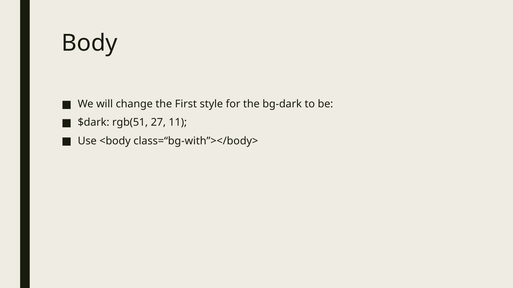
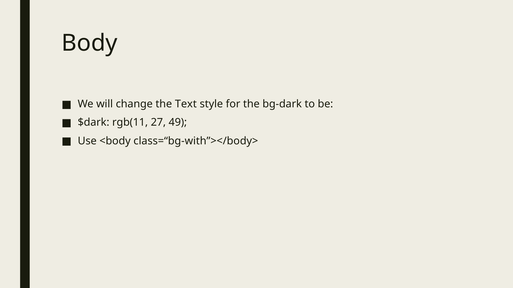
First: First -> Text
rgb(51: rgb(51 -> rgb(11
11: 11 -> 49
